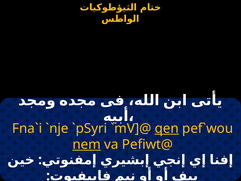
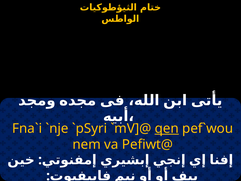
nem underline: present -> none
